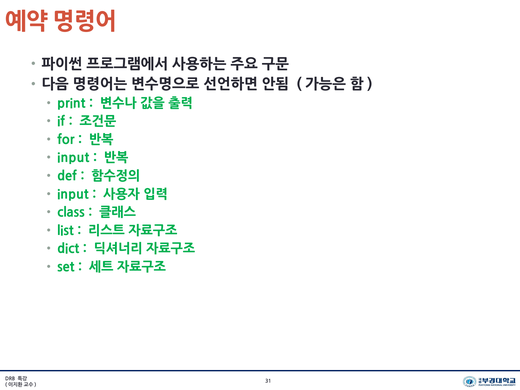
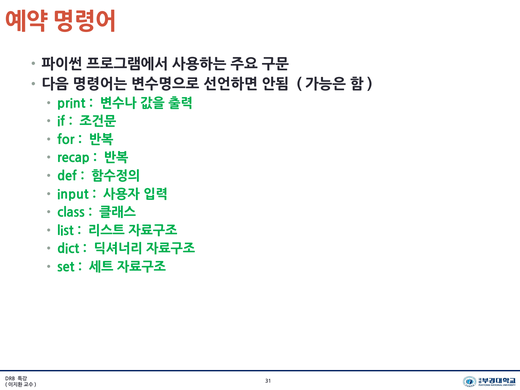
input at (73, 158): input -> recap
